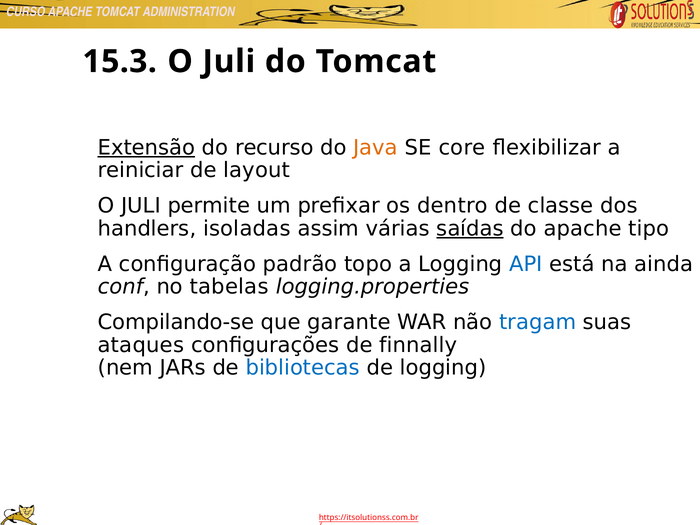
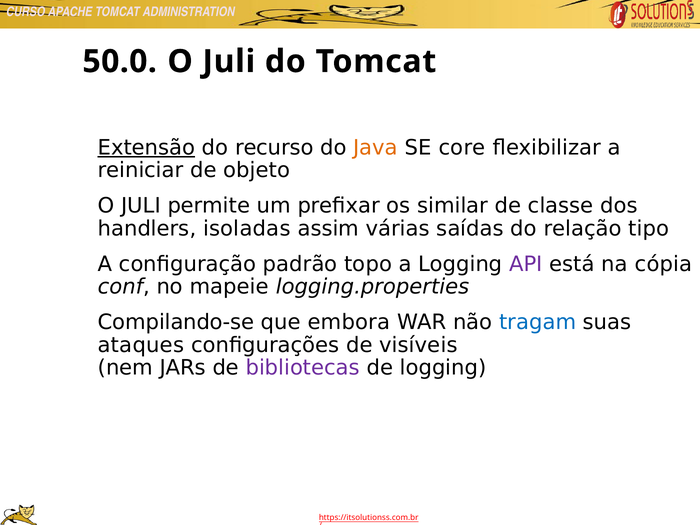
15.3: 15.3 -> 50.0
layout: layout -> objeto
dentro: dentro -> similar
saídas underline: present -> none
do apache: apache -> relação
API colour: blue -> purple
ainda: ainda -> cópia
tabelas: tabelas -> mapeie
garante: garante -> embora
finnally: finnally -> visíveis
bibliotecas colour: blue -> purple
